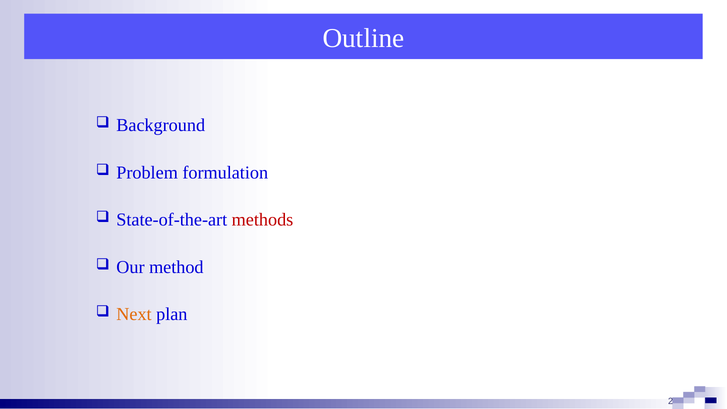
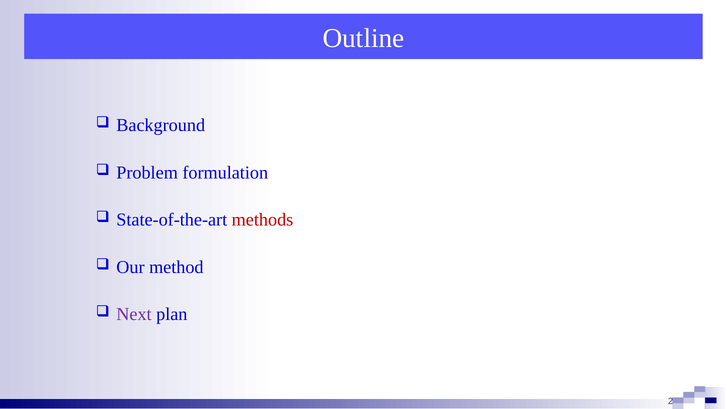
Next colour: orange -> purple
